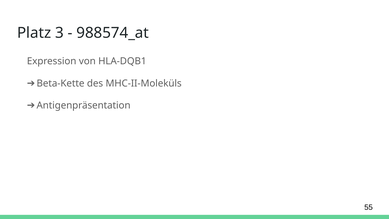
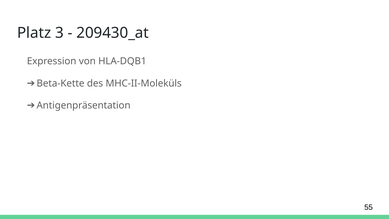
988574_at: 988574_at -> 209430_at
